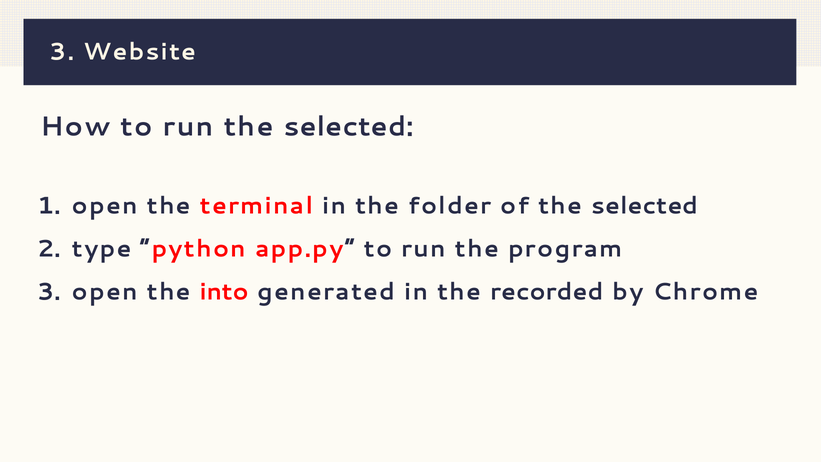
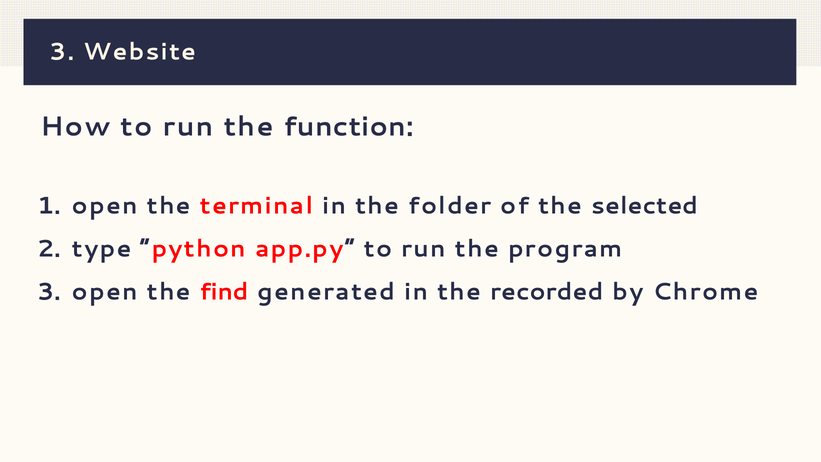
run the selected: selected -> function
into: into -> find
